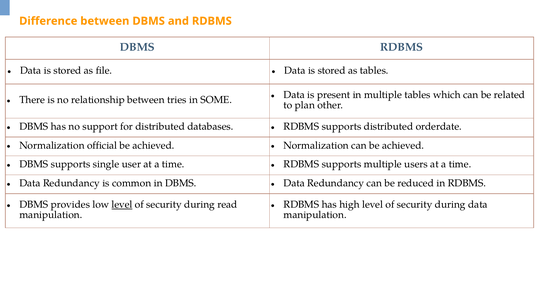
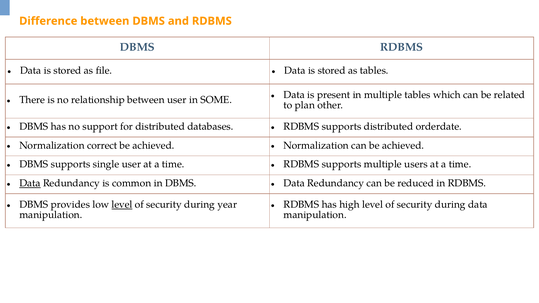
between tries: tries -> user
official: official -> correct
Data at (30, 183) underline: none -> present
read: read -> year
